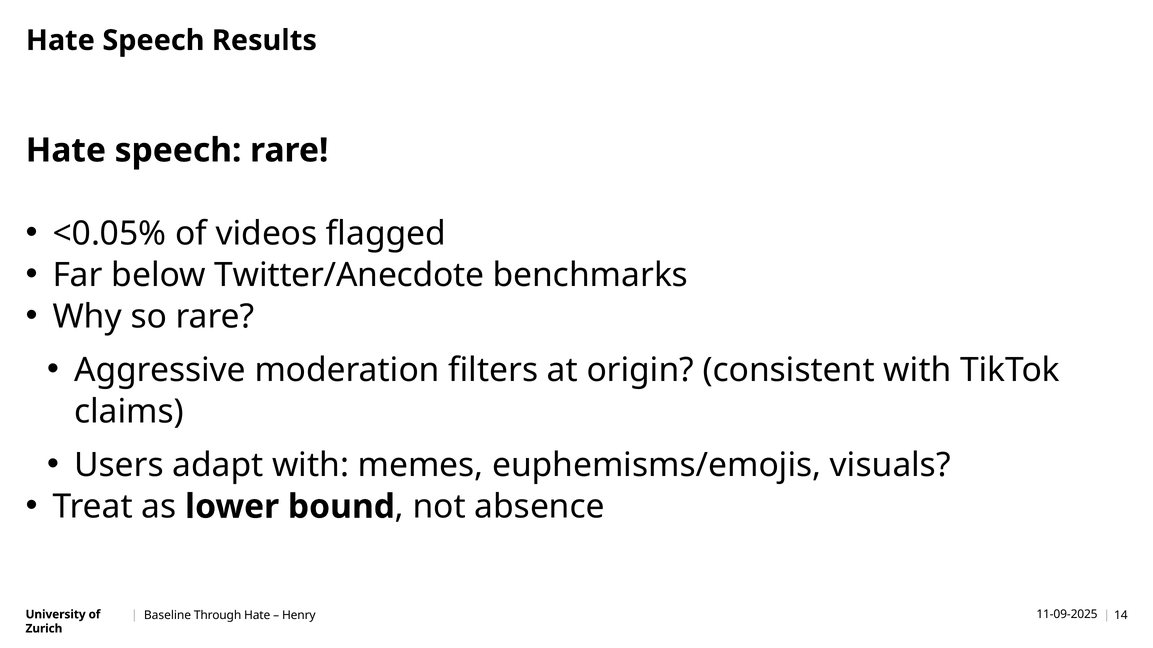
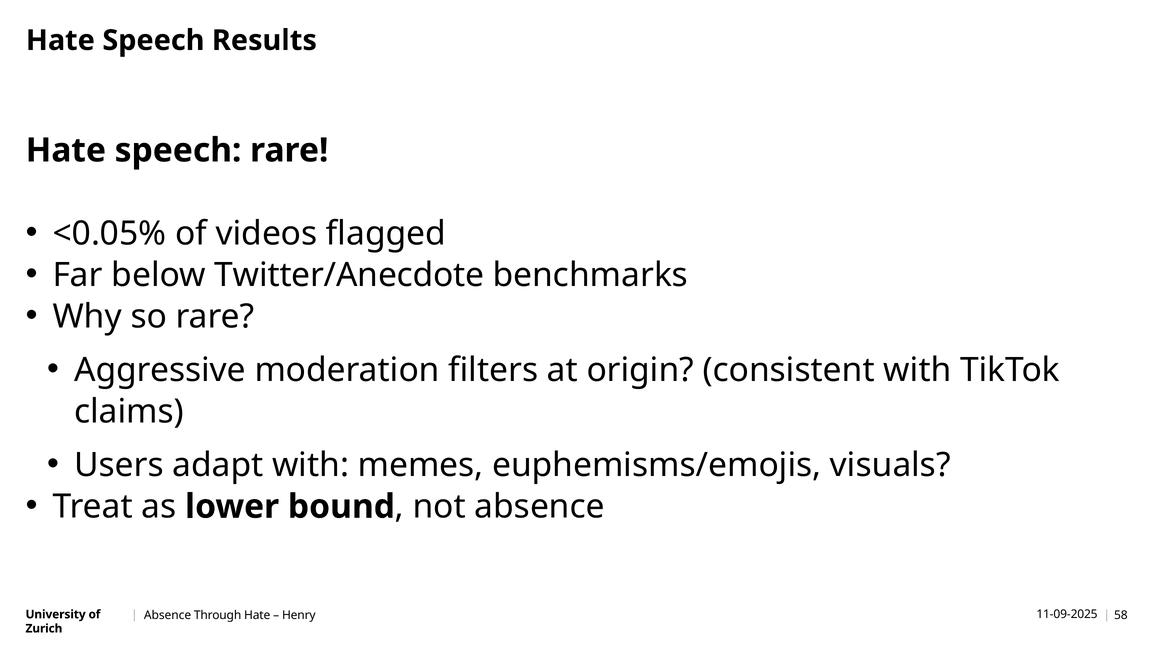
14: 14 -> 58
Baseline at (168, 616): Baseline -> Absence
